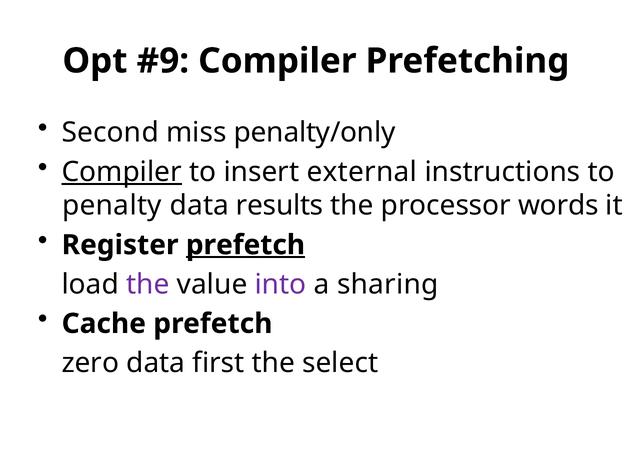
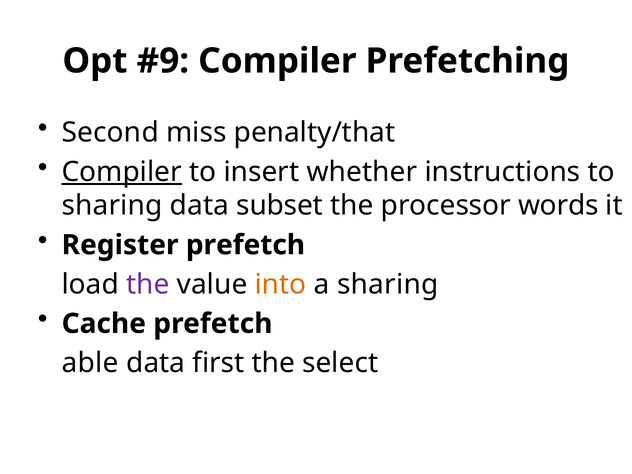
penalty/only: penalty/only -> penalty/that
external: external -> whether
penalty at (112, 206): penalty -> sharing
results: results -> subset
prefetch at (245, 245) underline: present -> none
into colour: purple -> orange
zero: zero -> able
